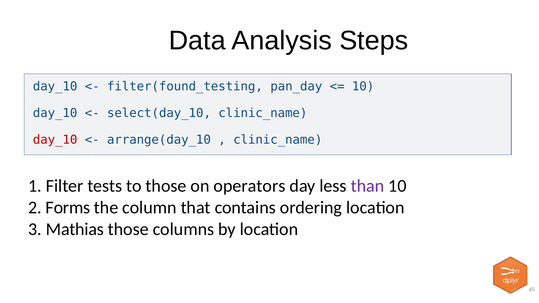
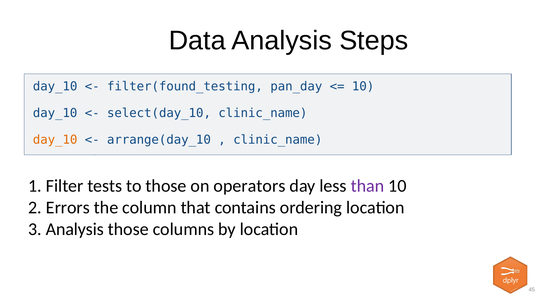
day_10 at (55, 140) colour: red -> orange
Forms: Forms -> Errors
3 Mathias: Mathias -> Analysis
